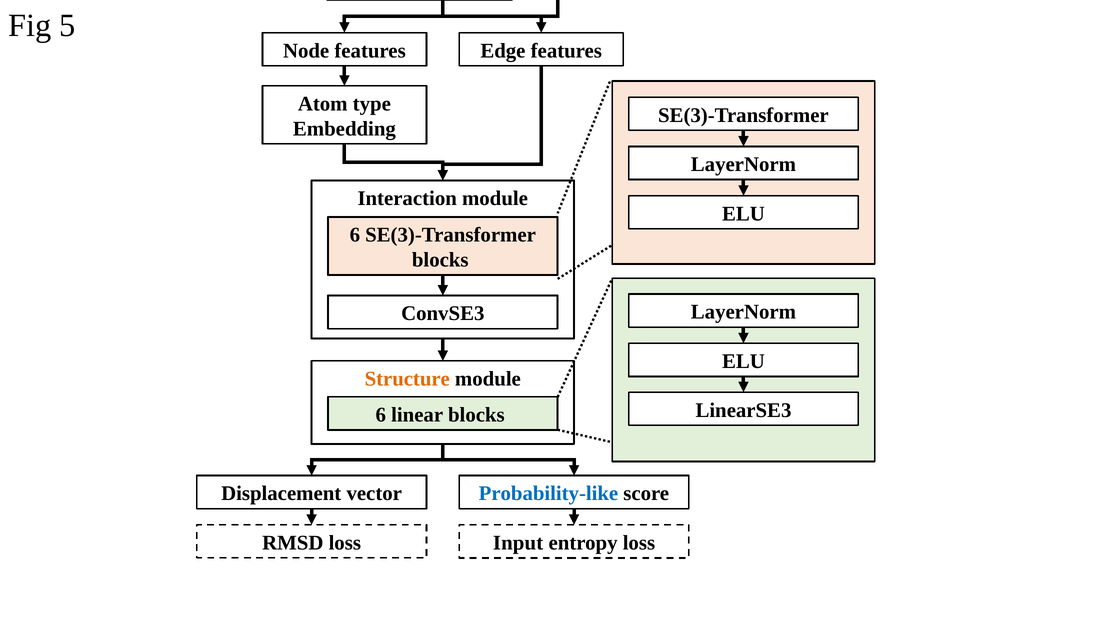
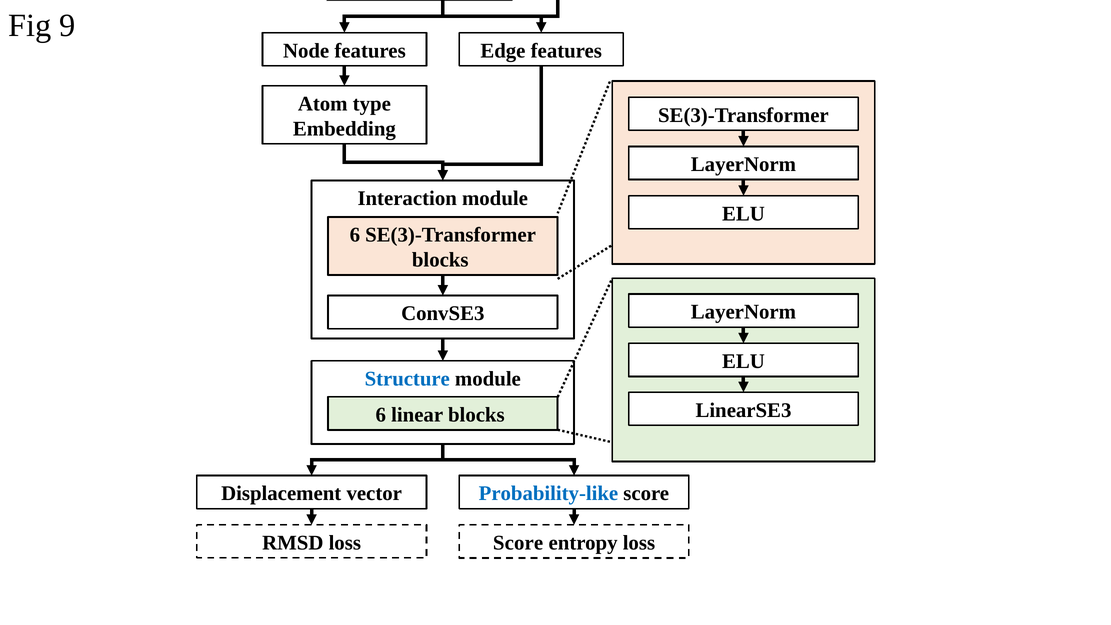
5: 5 -> 9
Structure at (407, 379) colour: orange -> blue
Input at (518, 543): Input -> Score
